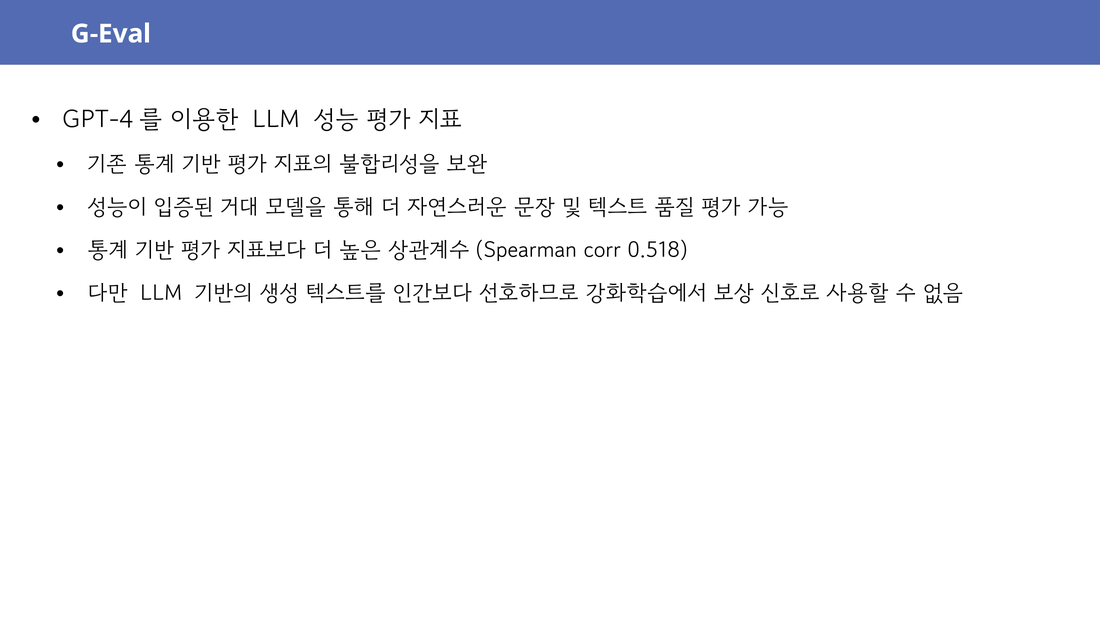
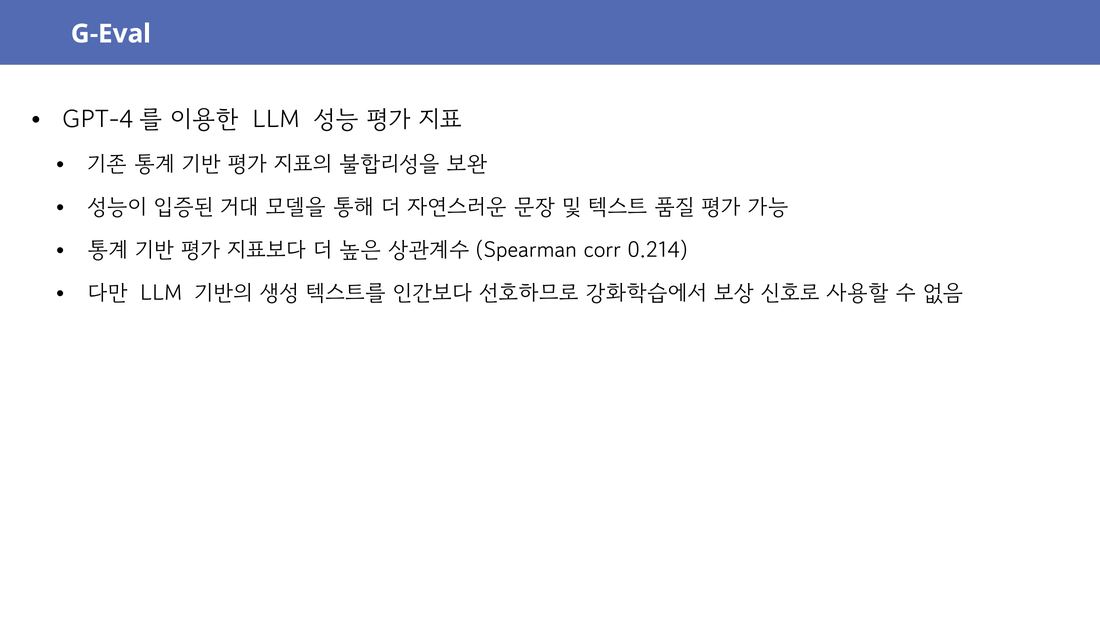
0.518: 0.518 -> 0.214
